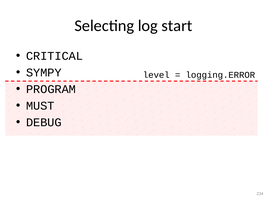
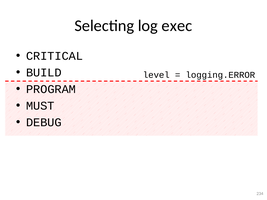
start: start -> exec
SYMPY: SYMPY -> BUILD
